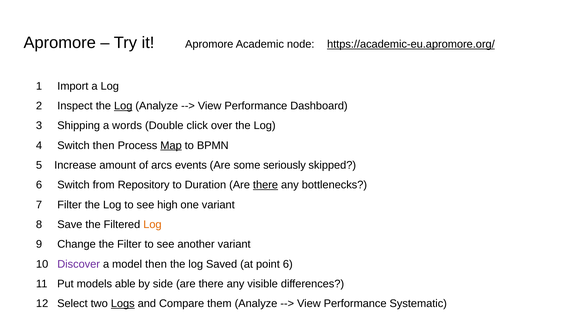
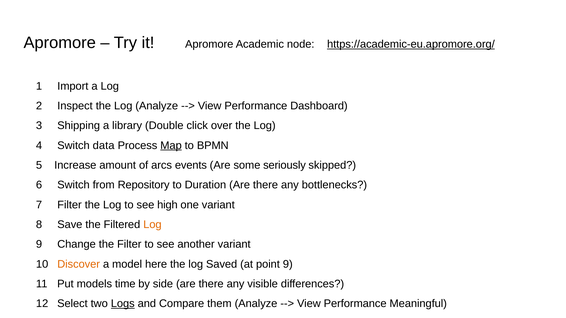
Log at (123, 106) underline: present -> none
words: words -> library
Switch then: then -> data
there at (265, 185) underline: present -> none
Discover colour: purple -> orange
model then: then -> here
point 6: 6 -> 9
able: able -> time
Systematic: Systematic -> Meaningful
